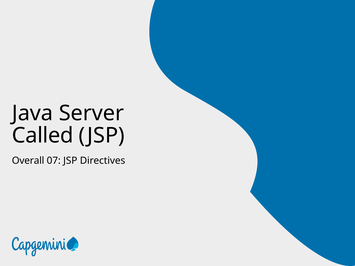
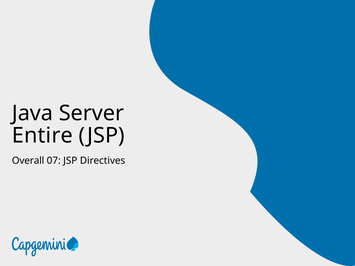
Called: Called -> Entire
